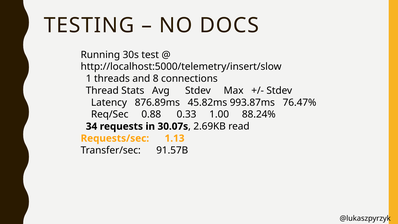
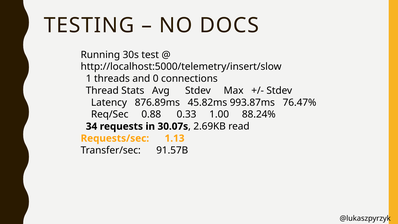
8: 8 -> 0
